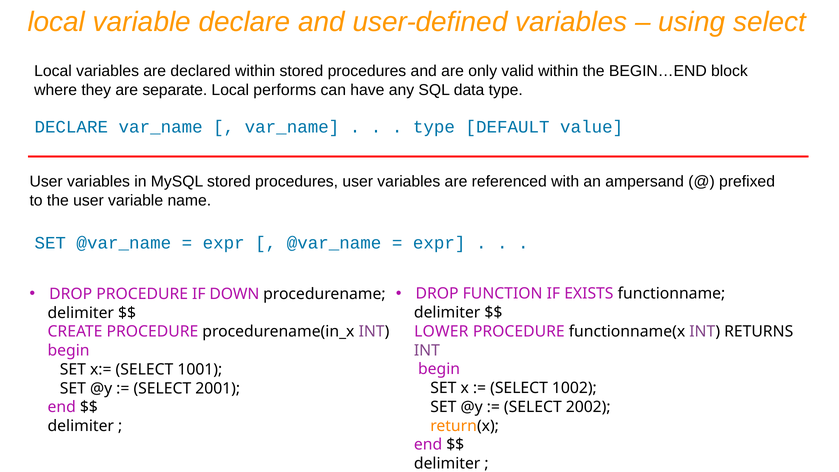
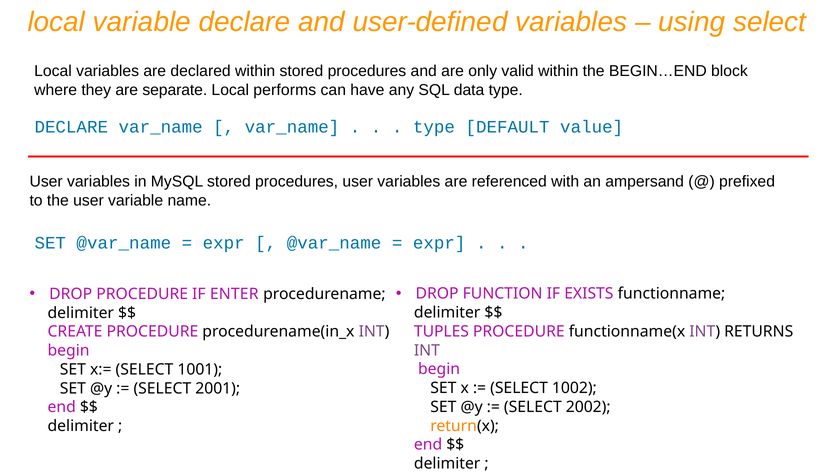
DOWN: DOWN -> ENTER
LOWER: LOWER -> TUPLES
